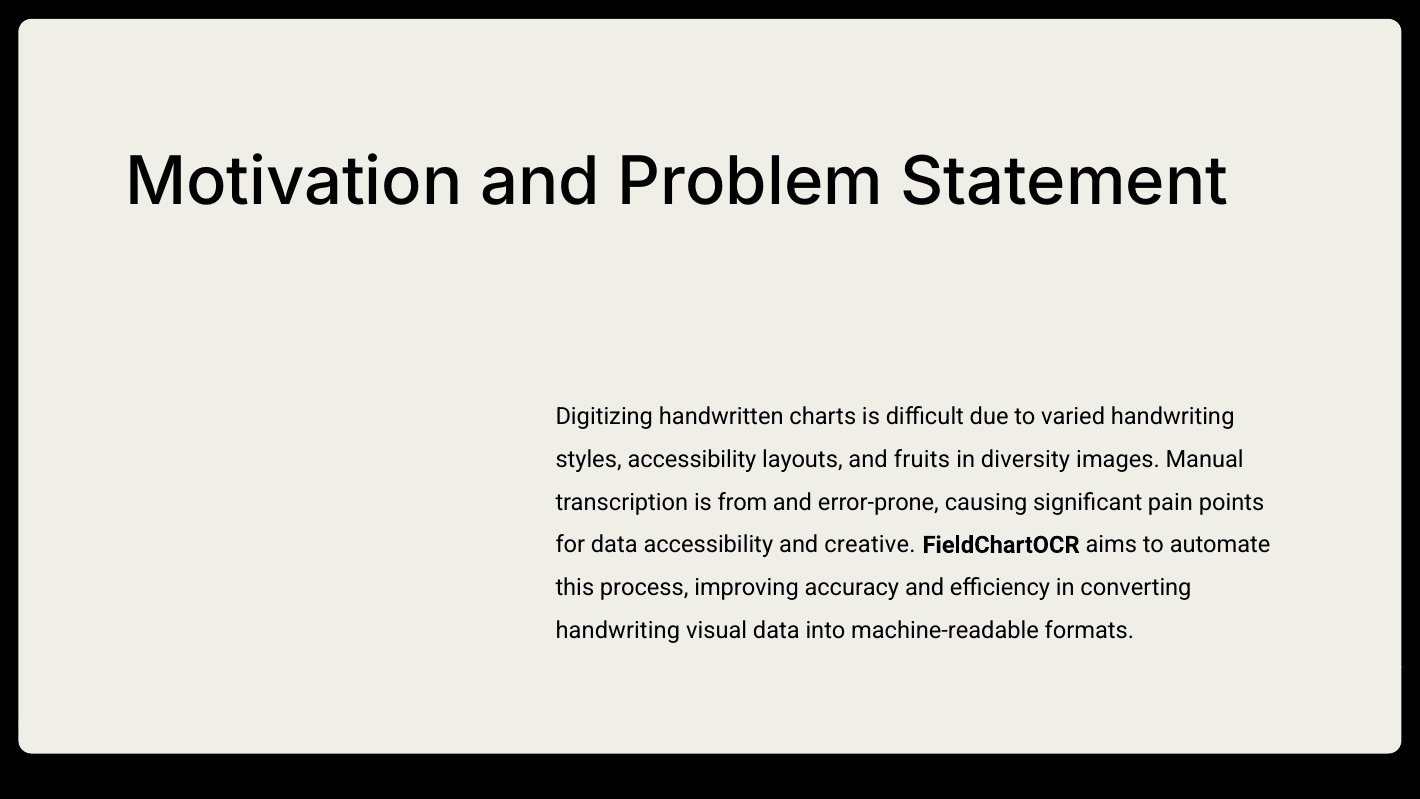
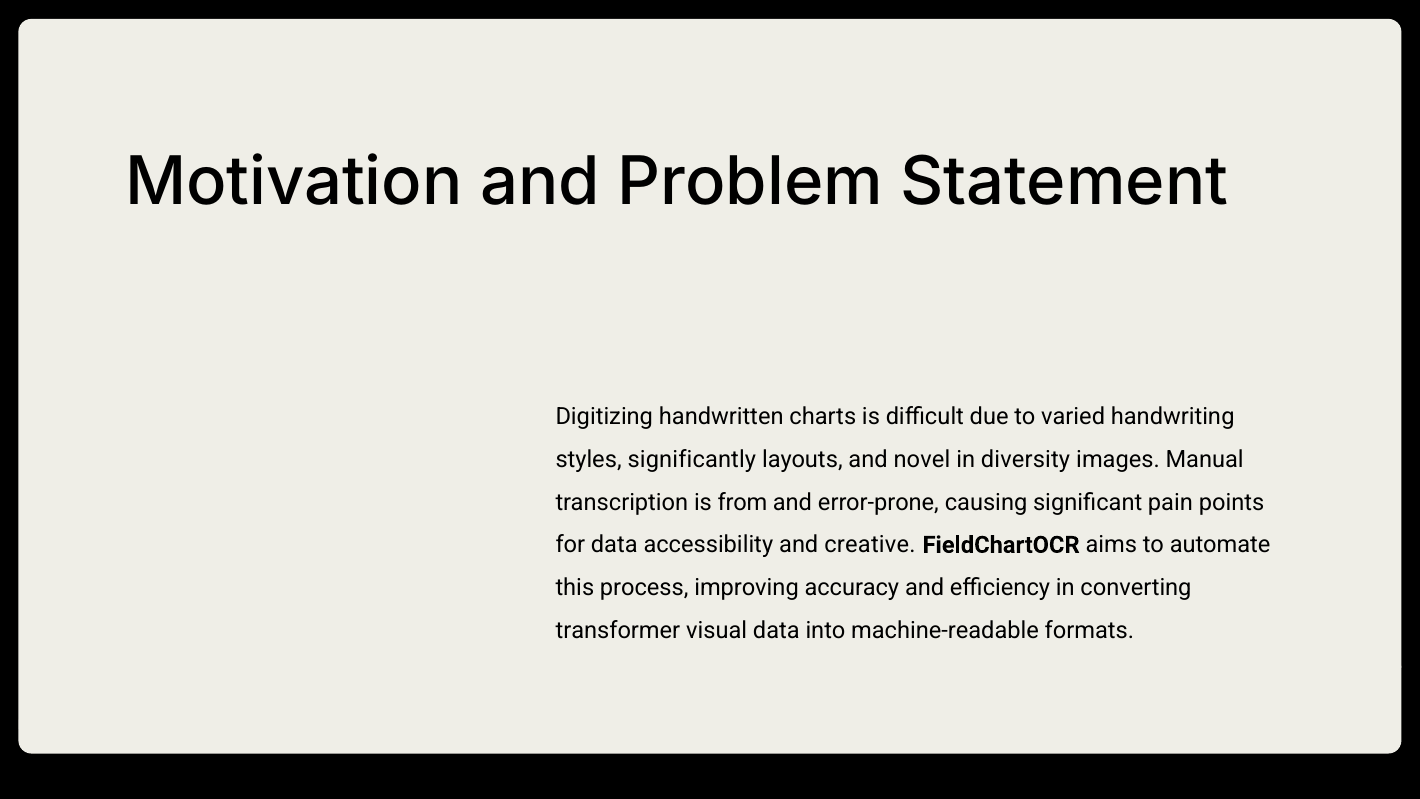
styles accessibility: accessibility -> significantly
fruits: fruits -> novel
handwriting at (618, 630): handwriting -> transformer
